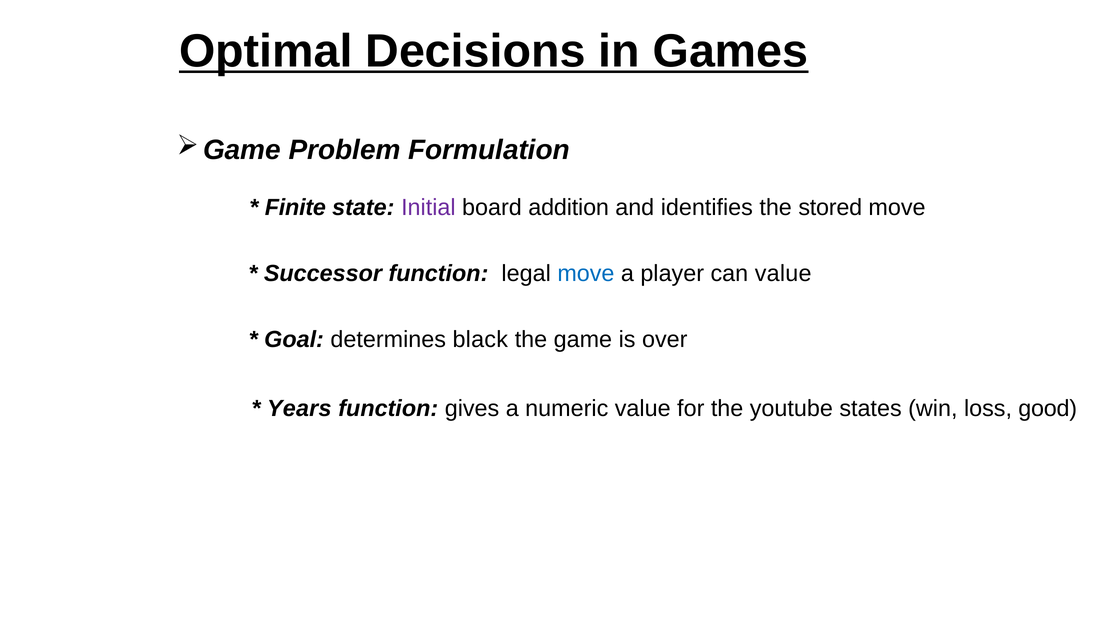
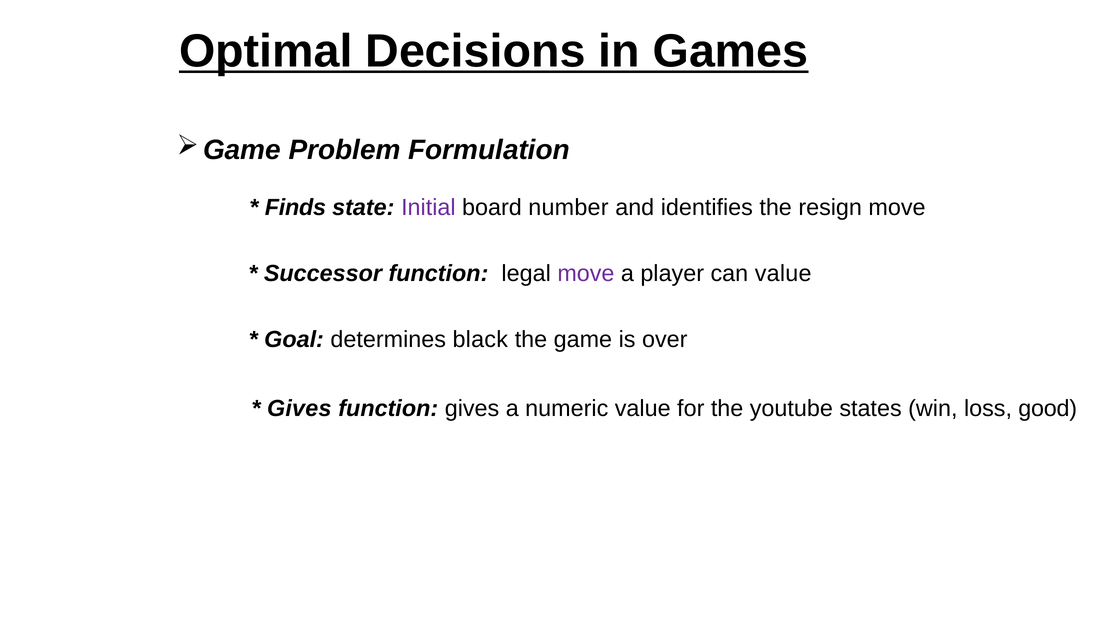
Finite: Finite -> Finds
addition: addition -> number
stored: stored -> resign
move at (586, 273) colour: blue -> purple
Years at (299, 409): Years -> Gives
